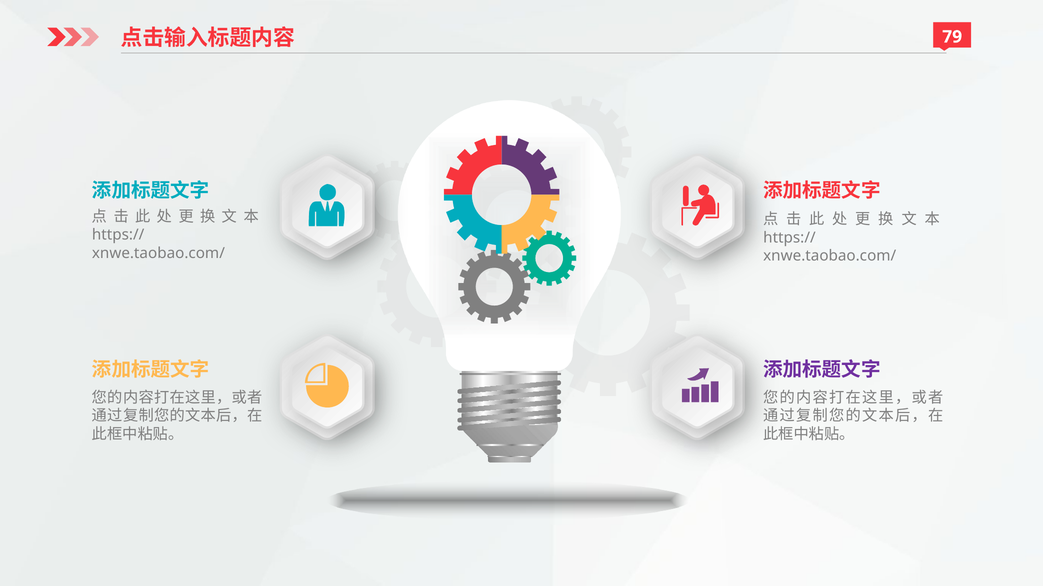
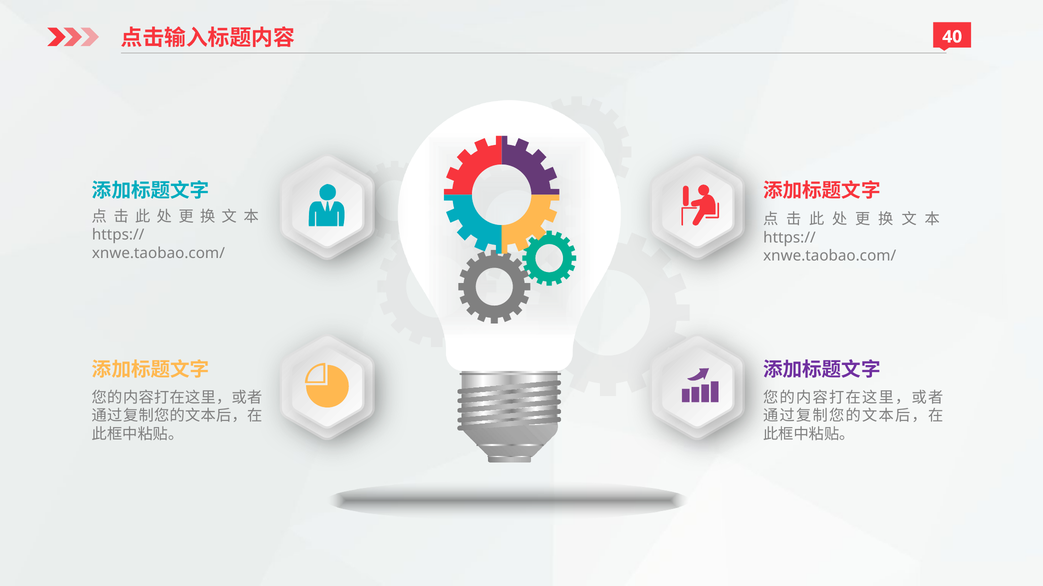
79: 79 -> 40
